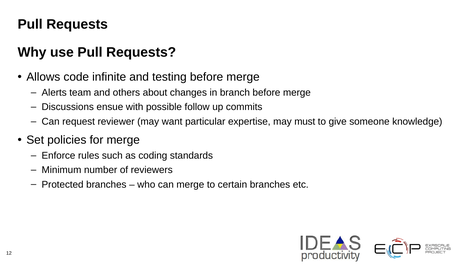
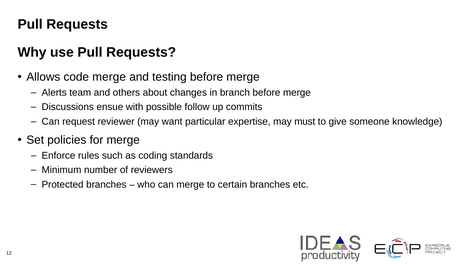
code infinite: infinite -> merge
